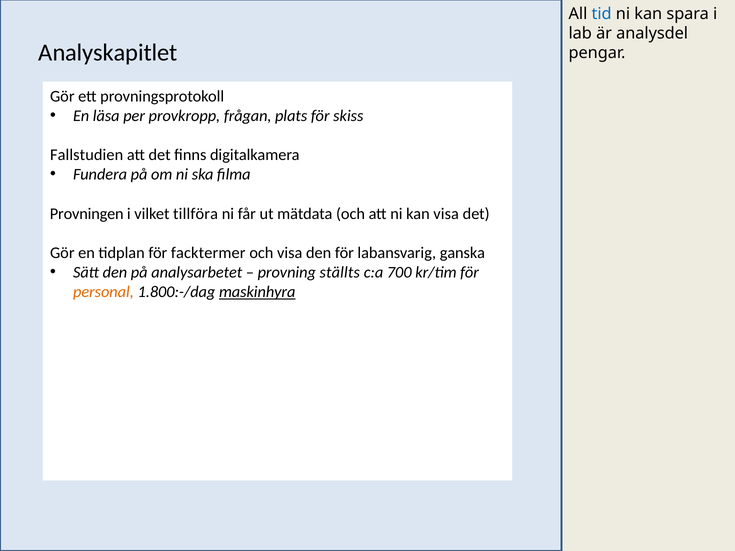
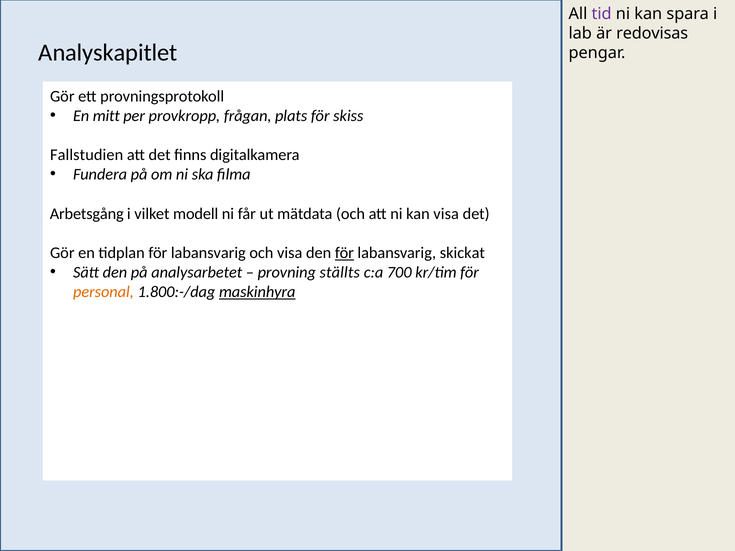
tid colour: blue -> purple
analysdel: analysdel -> redovisas
läsa: läsa -> mitt
Provningen: Provningen -> Arbetsgång
tillföra: tillföra -> modell
tidplan för facktermer: facktermer -> labansvarig
för at (344, 253) underline: none -> present
ganska: ganska -> skickat
